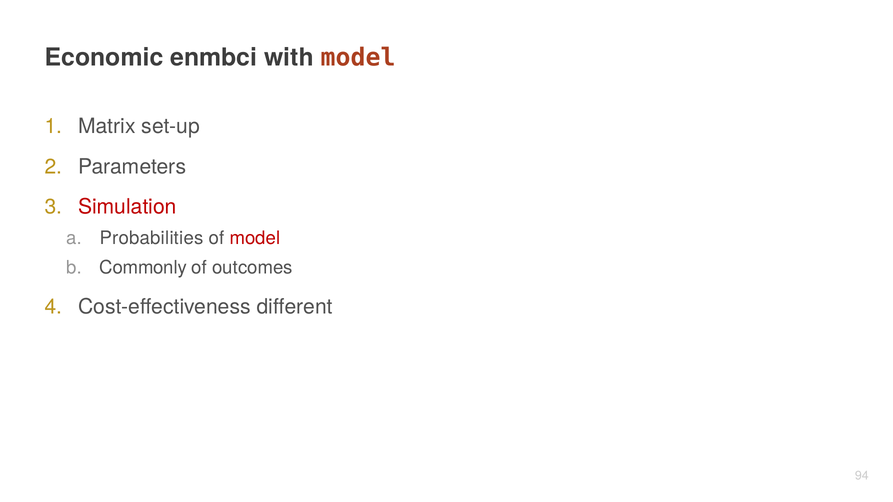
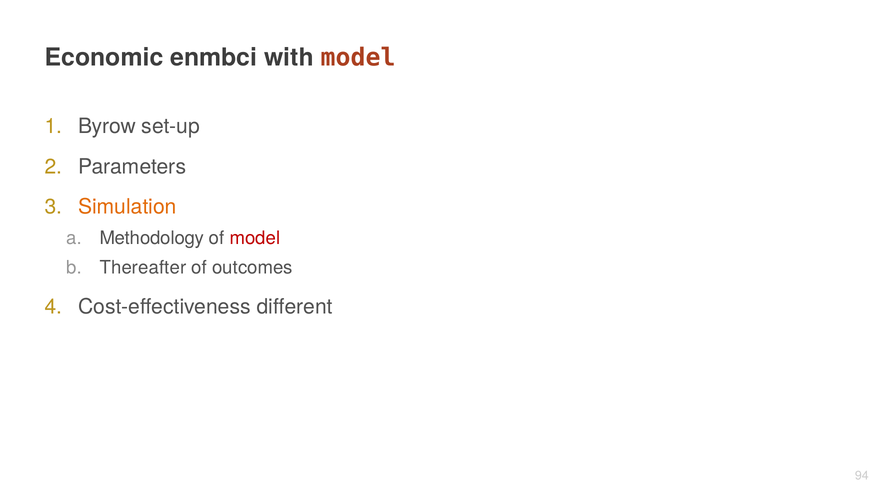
Matrix: Matrix -> Byrow
Simulation colour: red -> orange
Probabilities: Probabilities -> Methodology
Commonly: Commonly -> Thereafter
